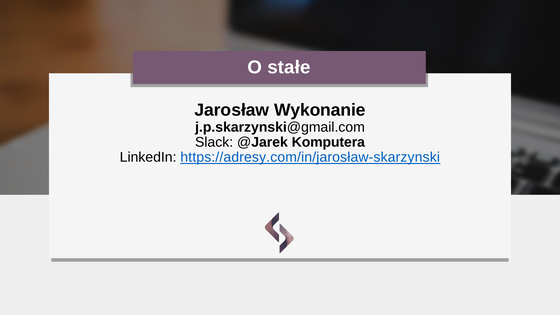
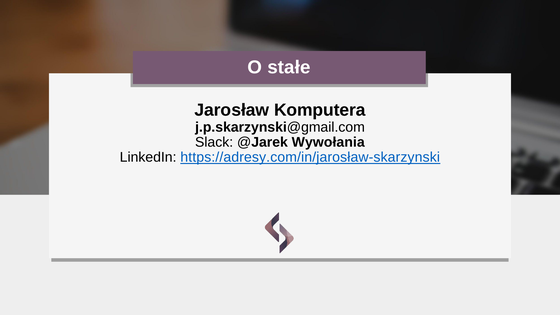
Wykonanie: Wykonanie -> Komputera
Komputera: Komputera -> Wywołania
